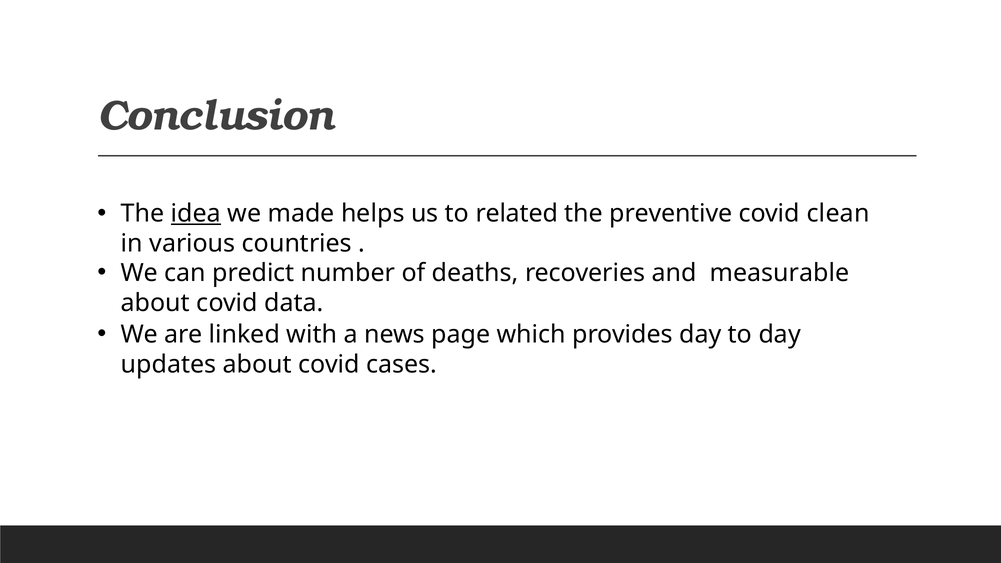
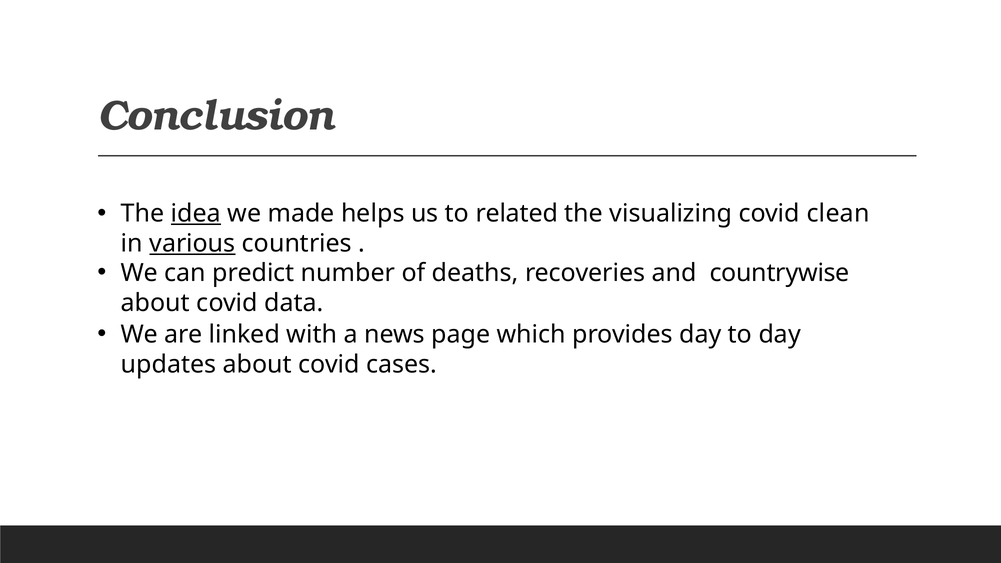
preventive: preventive -> visualizing
various underline: none -> present
measurable: measurable -> countrywise
